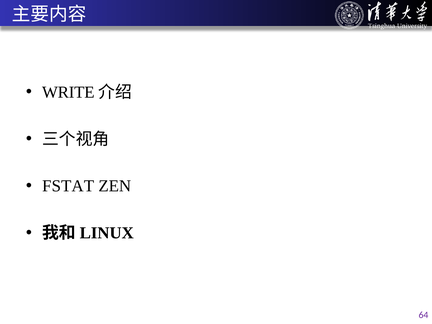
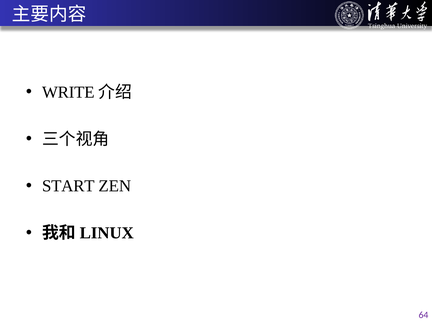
FSTAT: FSTAT -> START
